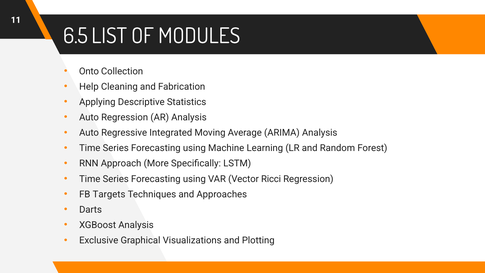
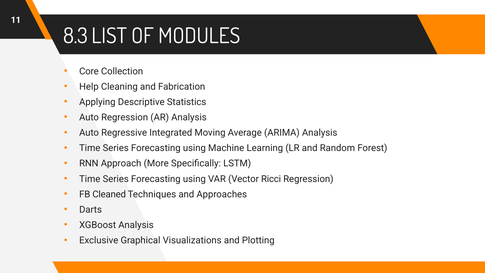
6.5: 6.5 -> 8.3
Onto: Onto -> Core
Targets: Targets -> Cleaned
